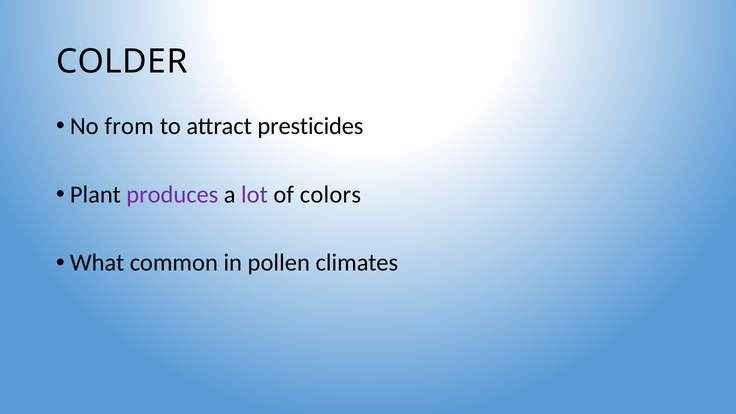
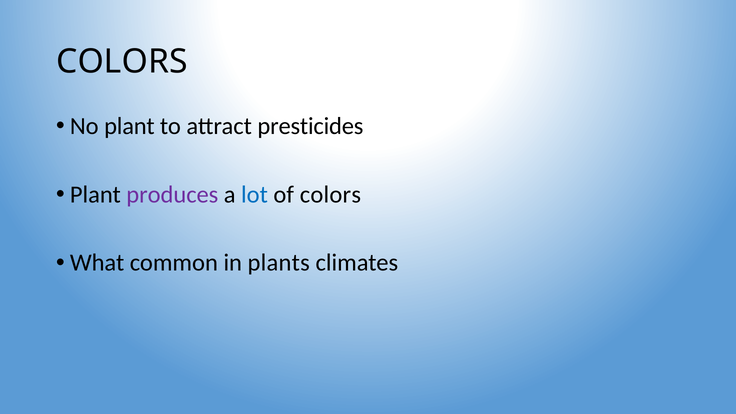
COLDER at (122, 62): COLDER -> COLORS
No from: from -> plant
lot colour: purple -> blue
pollen: pollen -> plants
